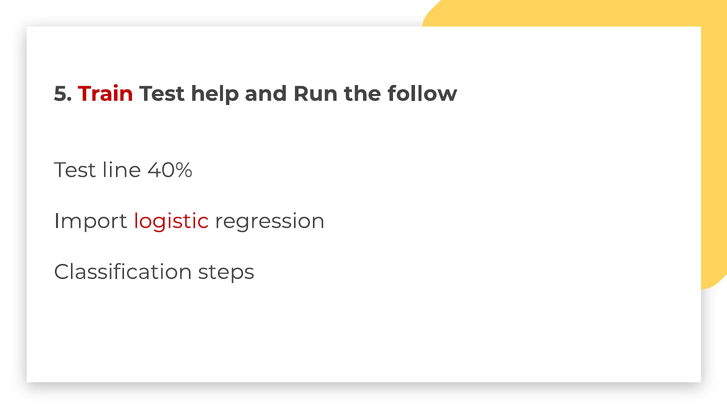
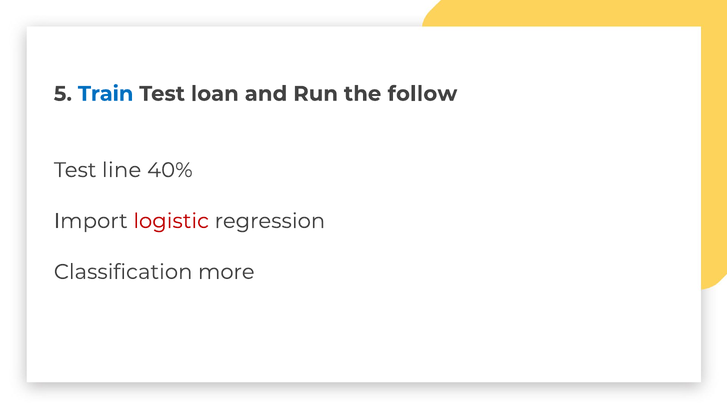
Train colour: red -> blue
help: help -> loan
steps: steps -> more
